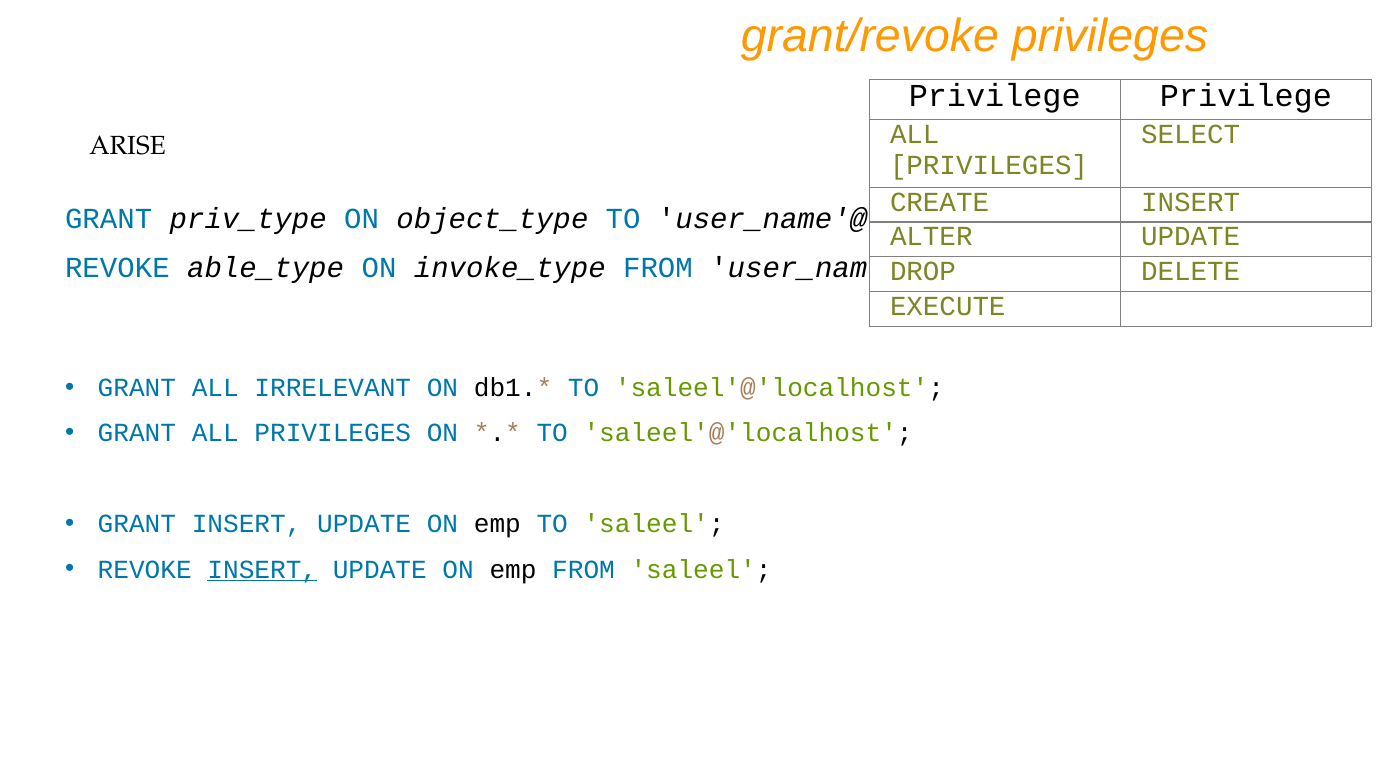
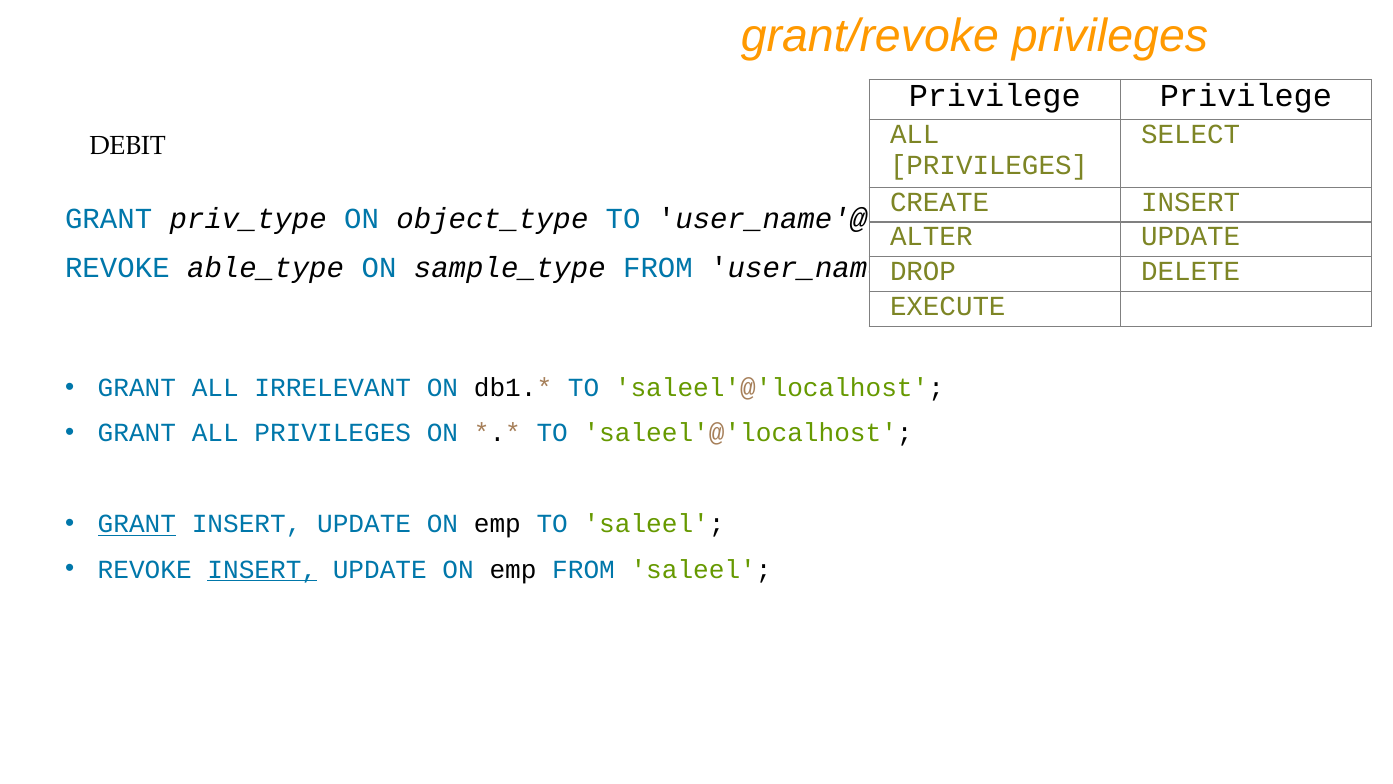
ARISE: ARISE -> DEBIT
invoke_type: invoke_type -> sample_type
GRANT at (137, 524) underline: none -> present
